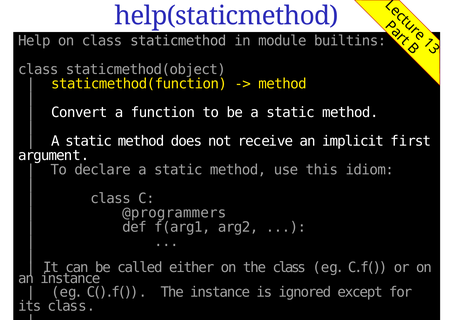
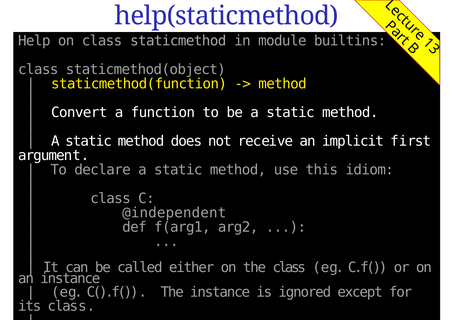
@programmers: @programmers -> @independent
